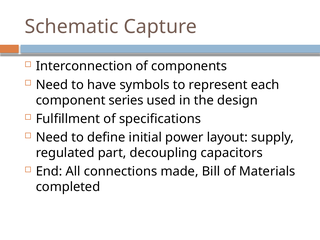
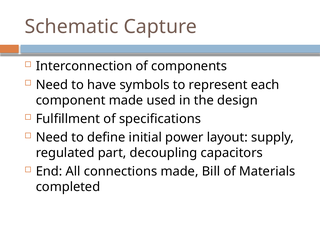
component series: series -> made
